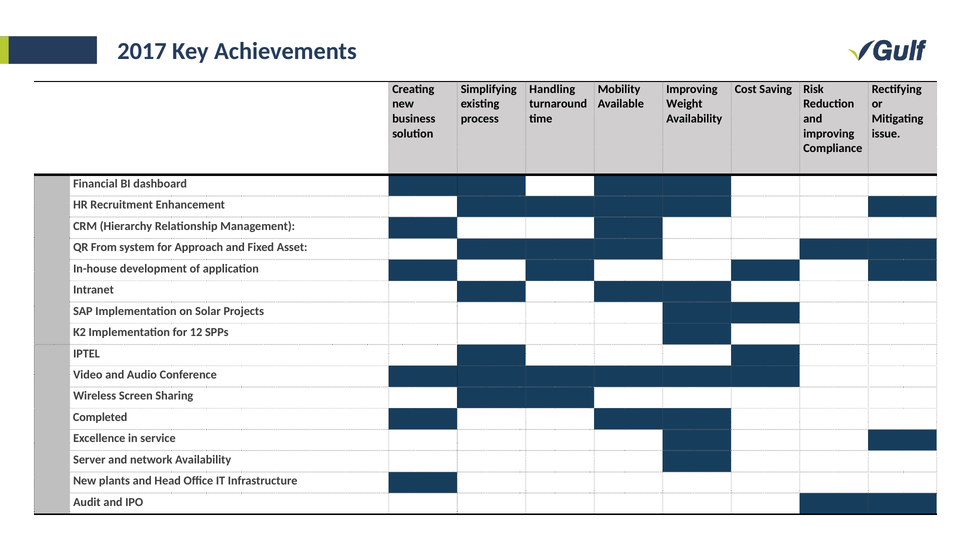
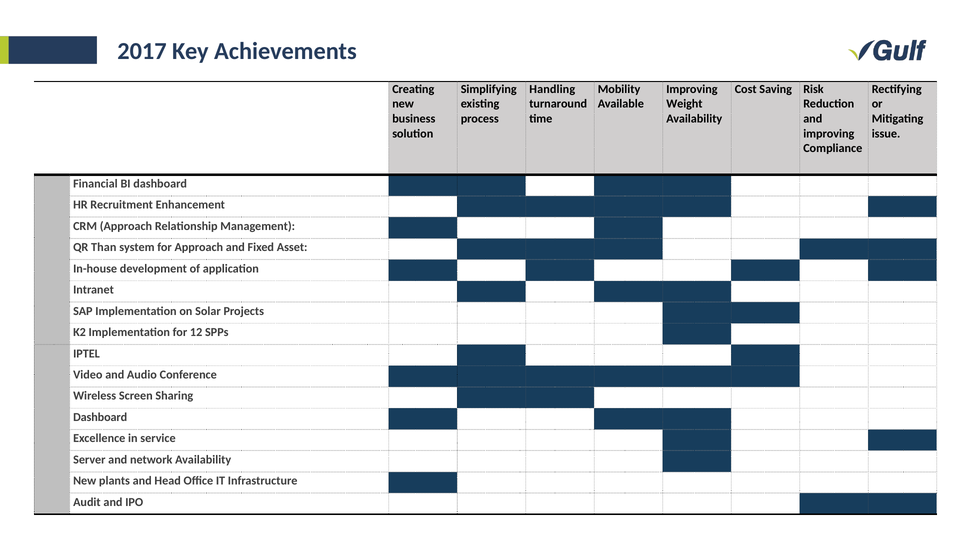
CRM Hierarchy: Hierarchy -> Approach
From: From -> Than
Completed at (100, 417): Completed -> Dashboard
